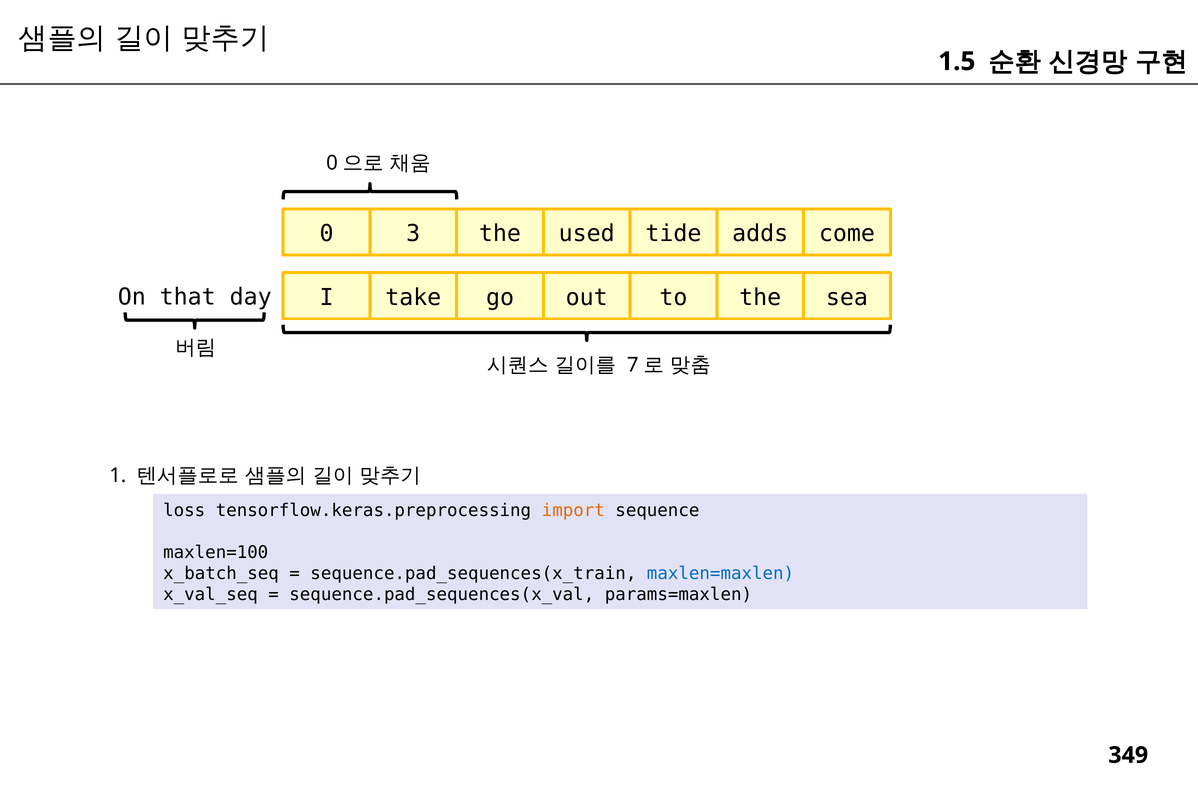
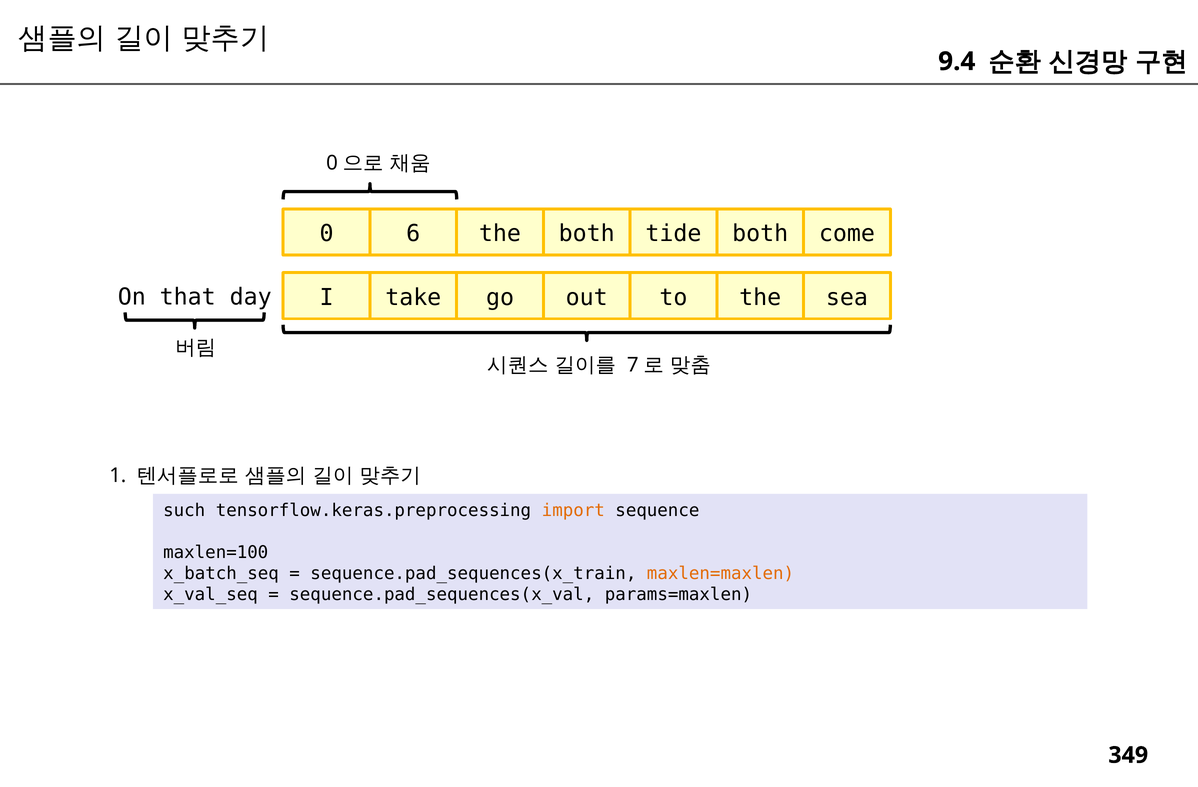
1.5: 1.5 -> 9.4
3: 3 -> 6
the used: used -> both
tide adds: adds -> both
loss: loss -> such
maxlen=maxlen colour: blue -> orange
